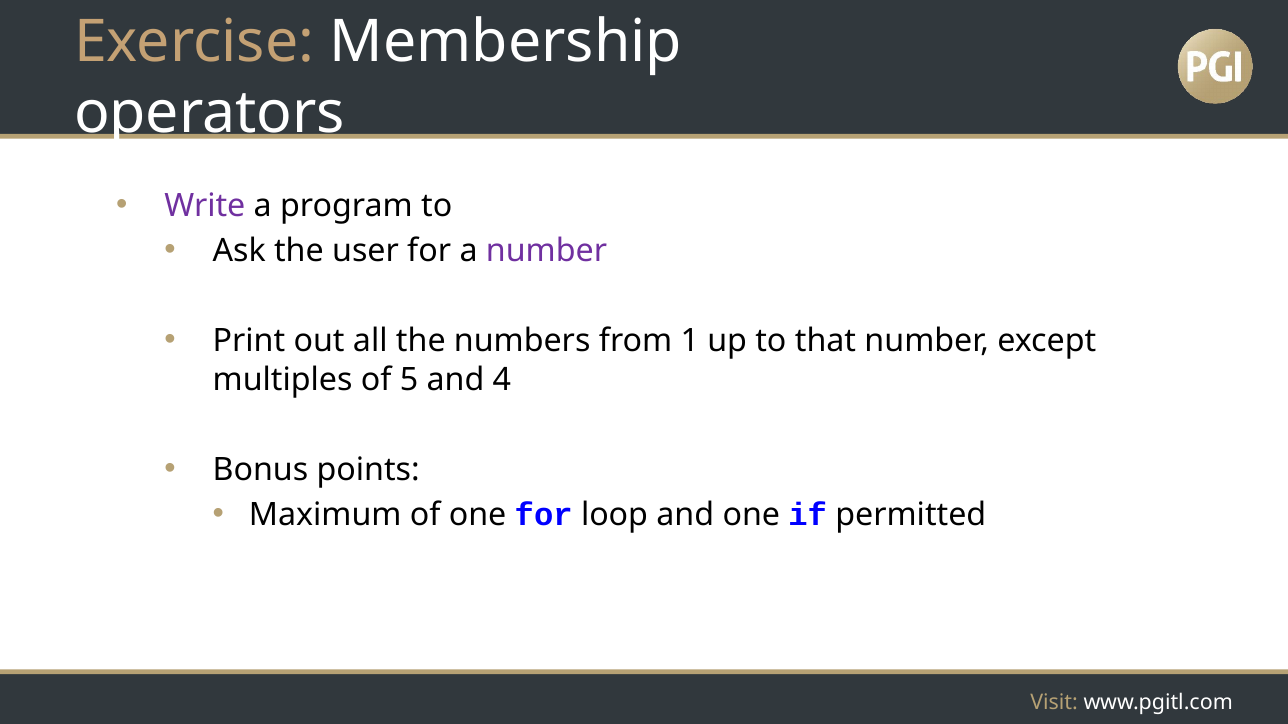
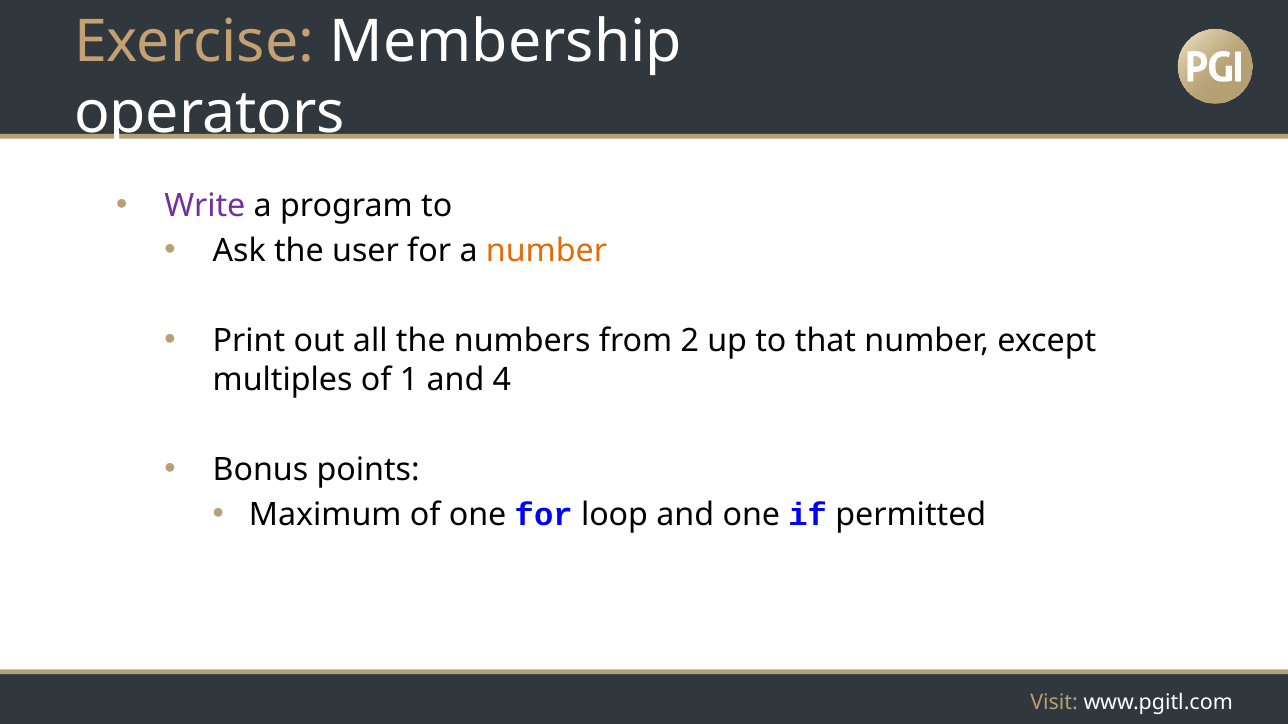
number at (547, 251) colour: purple -> orange
1: 1 -> 2
5: 5 -> 1
